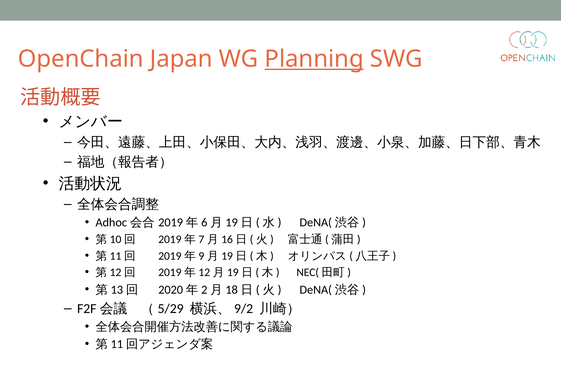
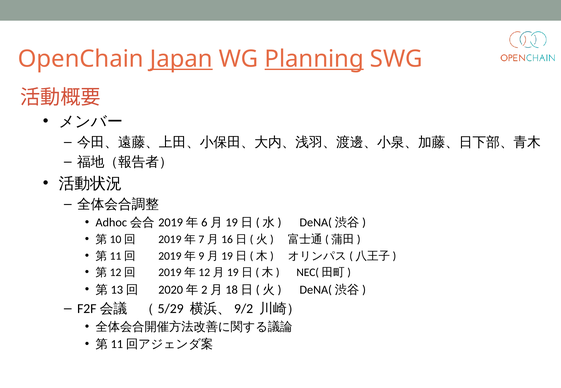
Japan underline: none -> present
